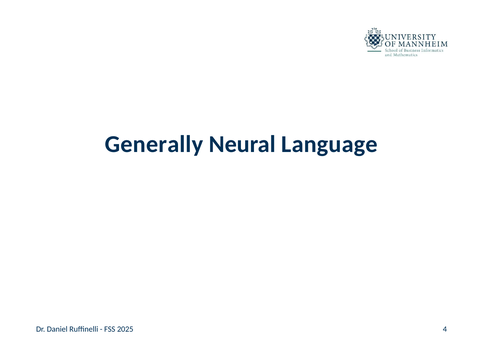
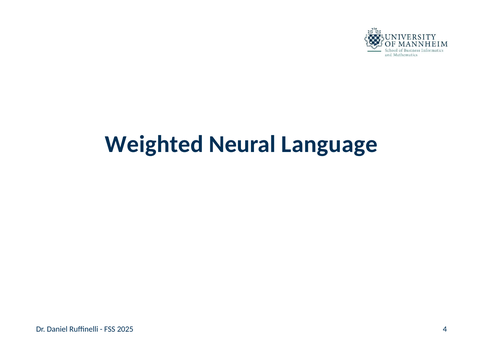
Generally: Generally -> Weighted
